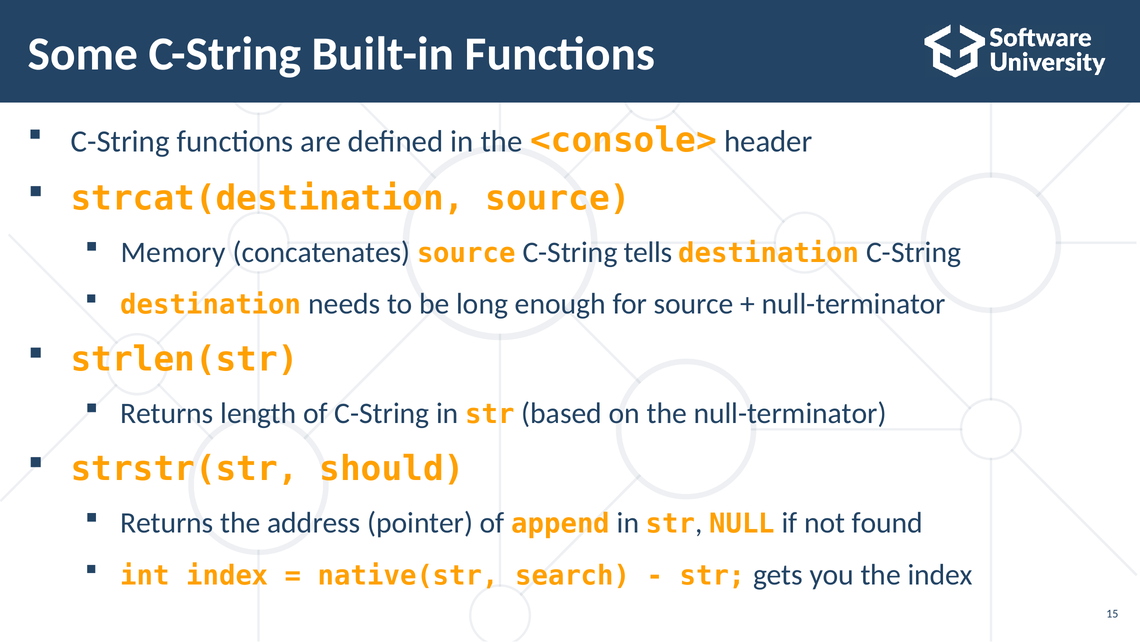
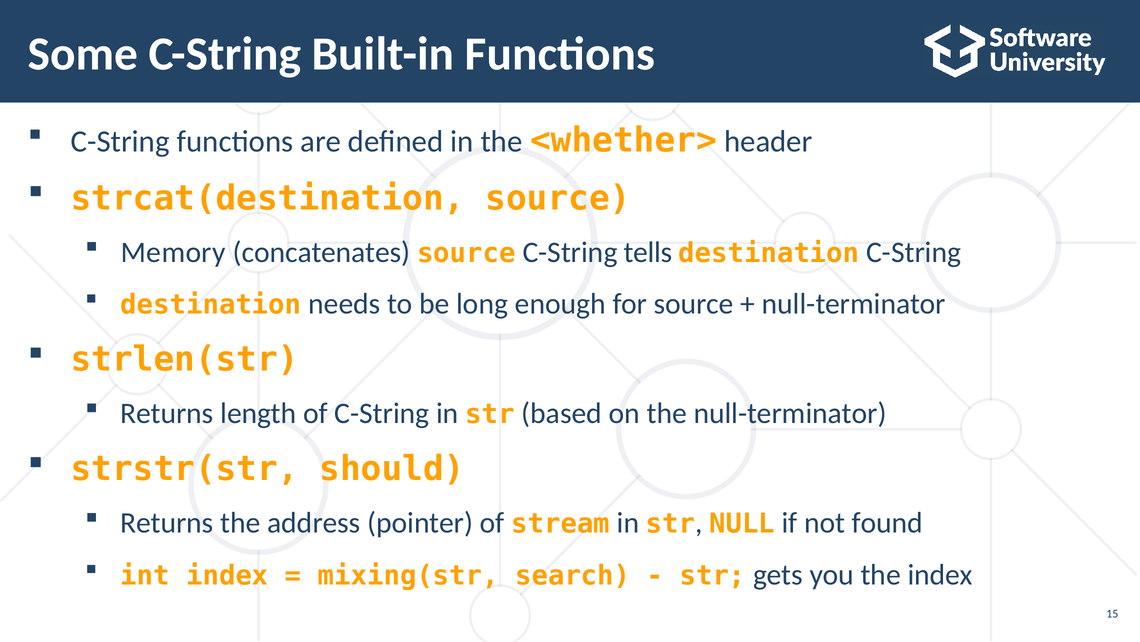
<console>: <console> -> <whether>
append: append -> stream
native(str: native(str -> mixing(str
